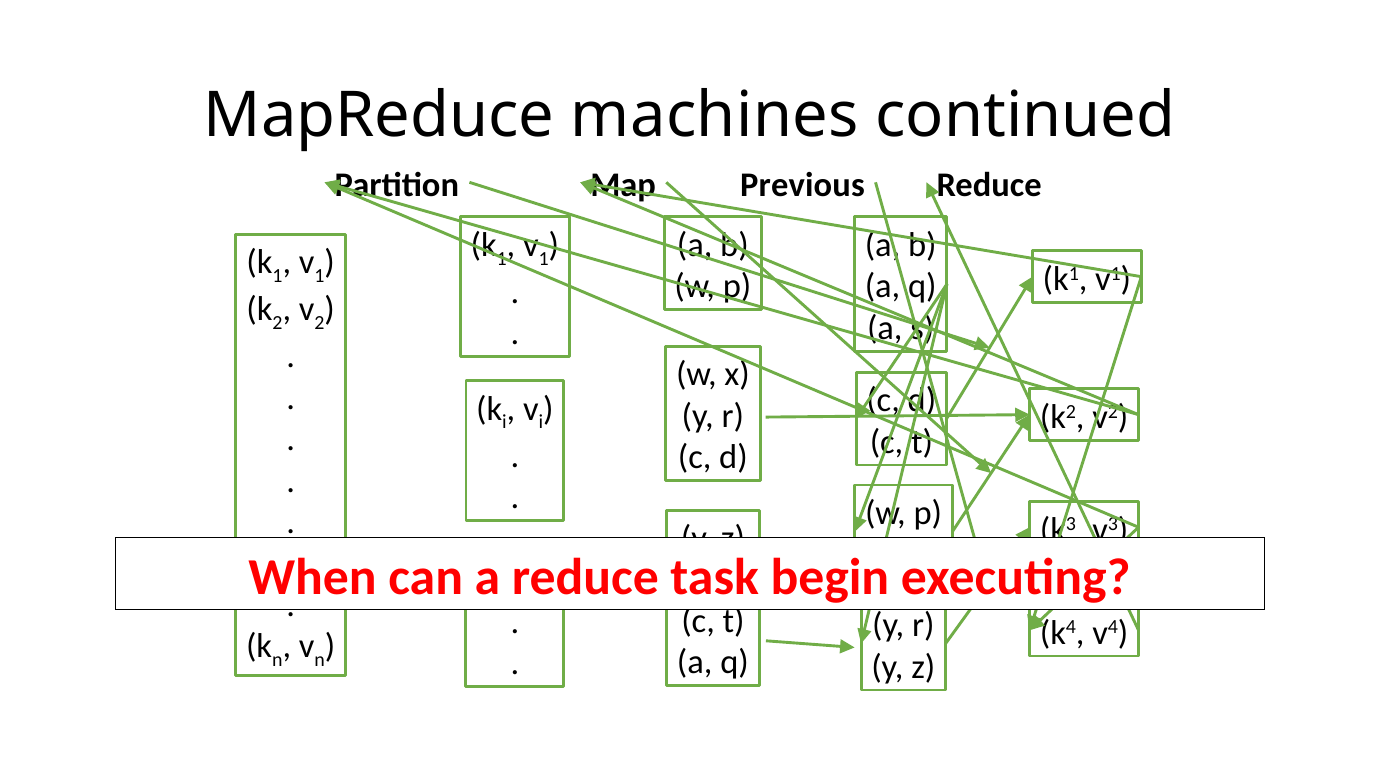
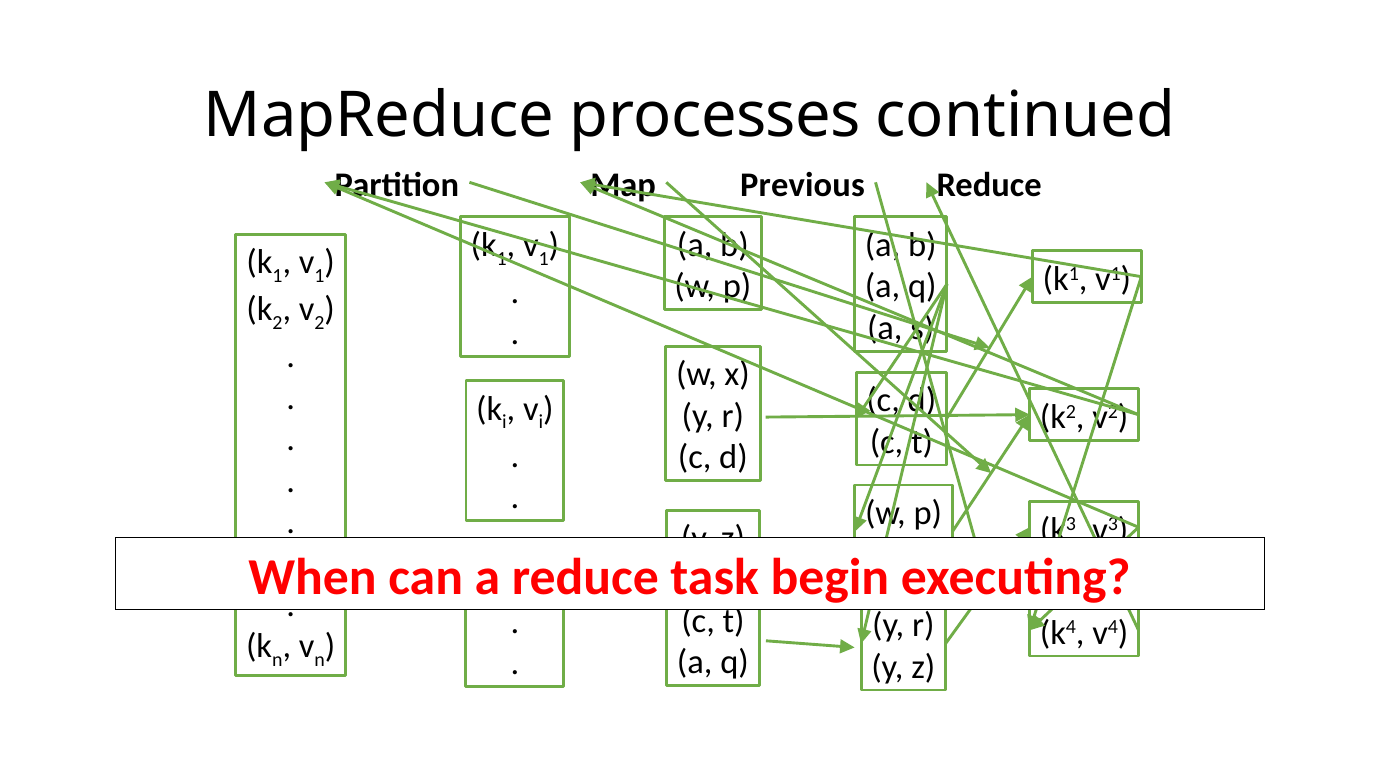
machines: machines -> processes
